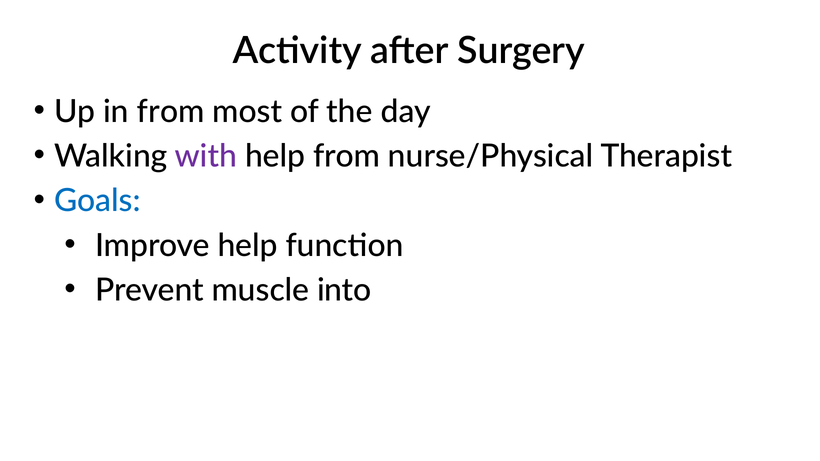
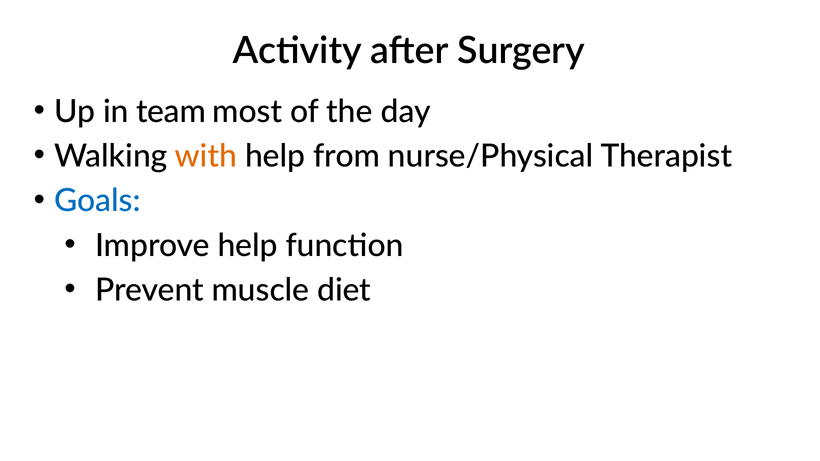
in from: from -> team
with colour: purple -> orange
into: into -> diet
